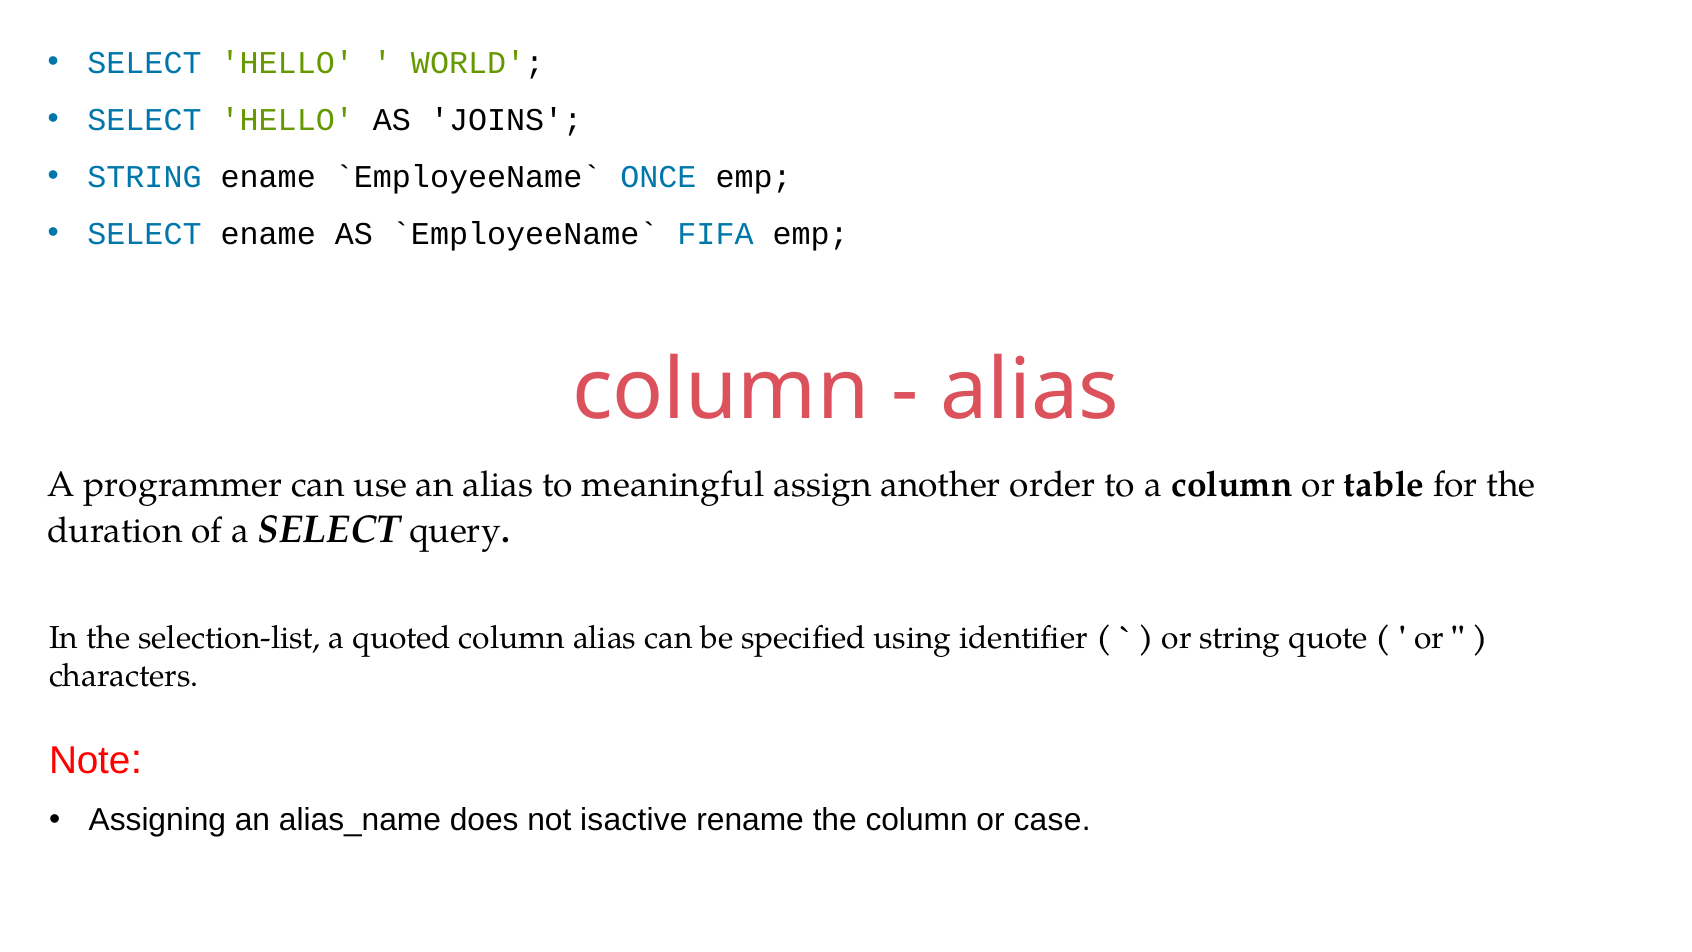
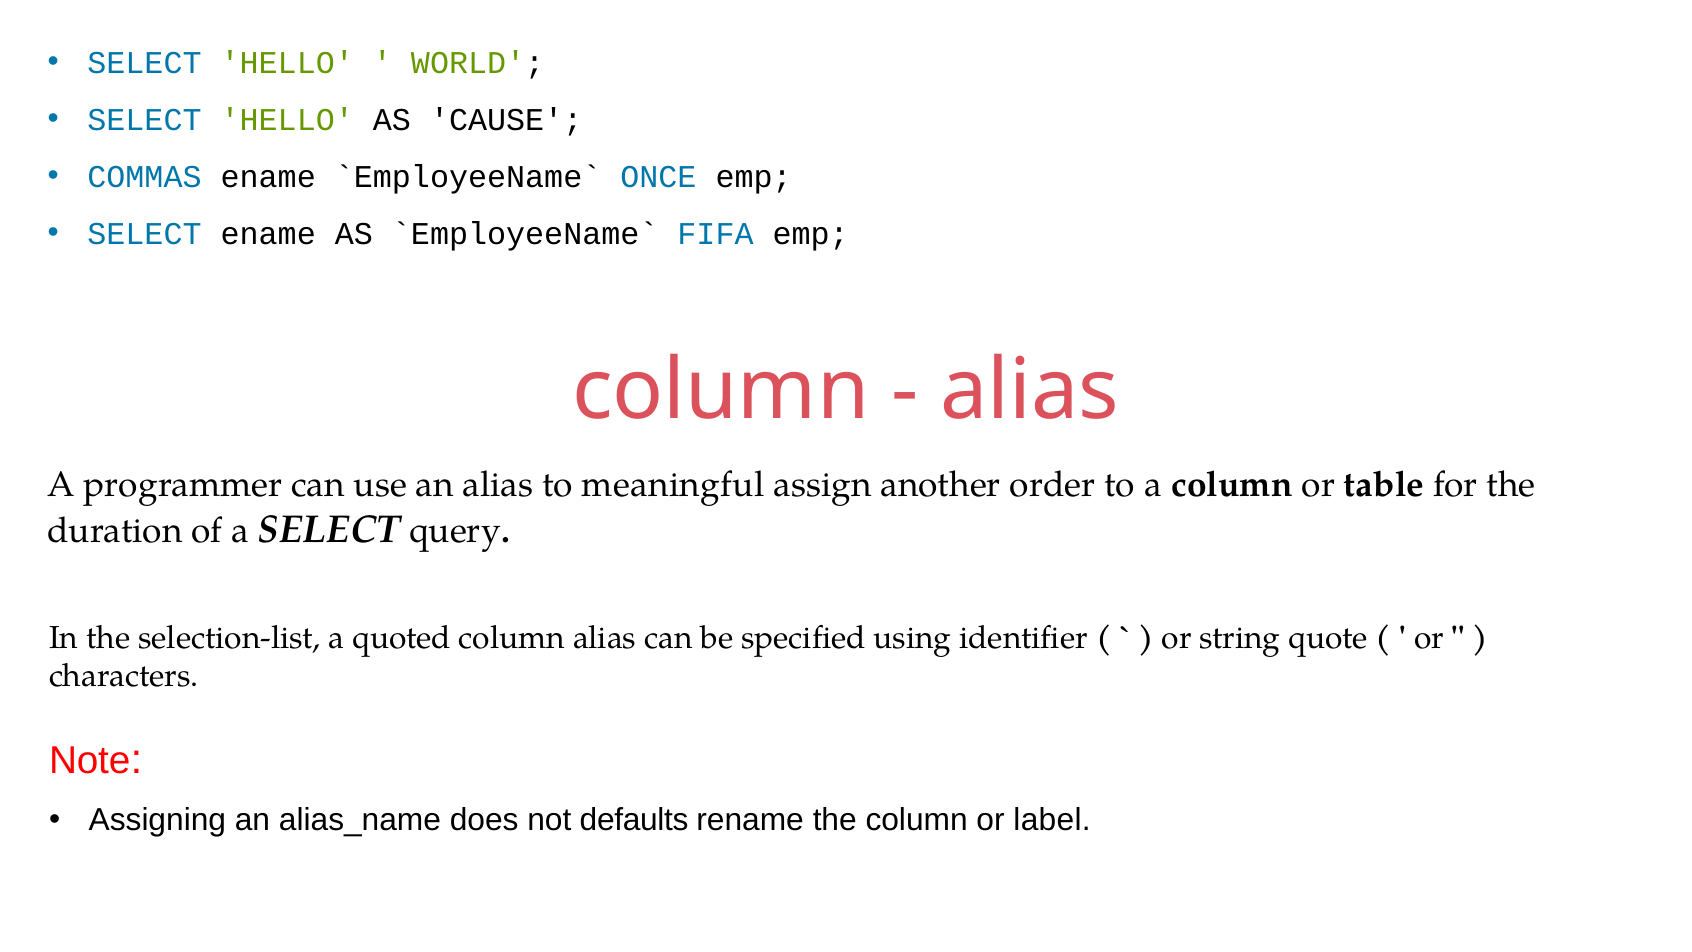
JOINS: JOINS -> CAUSE
STRING at (144, 177): STRING -> COMMAS
isactive: isactive -> defaults
case: case -> label
